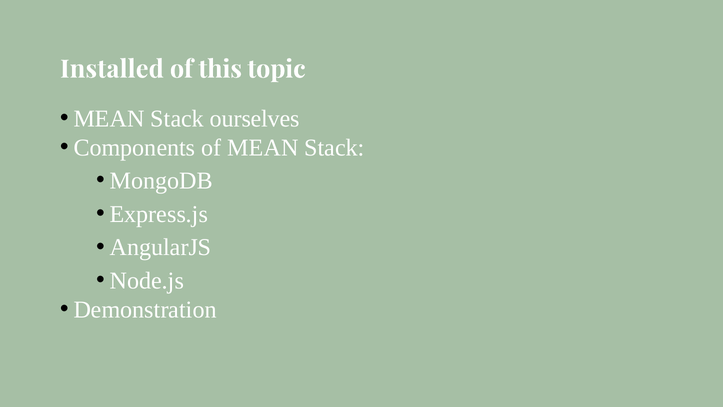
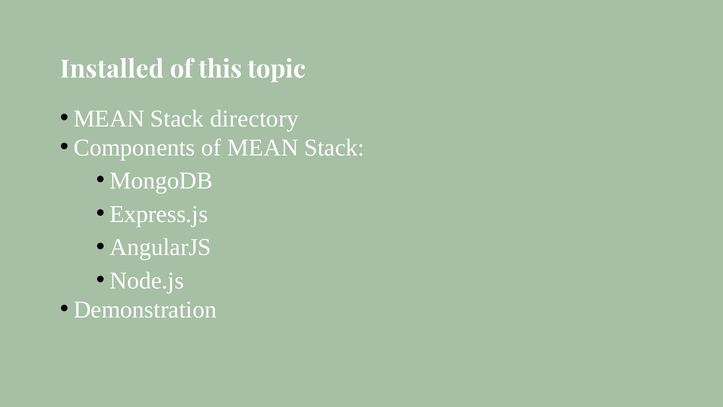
ourselves: ourselves -> directory
